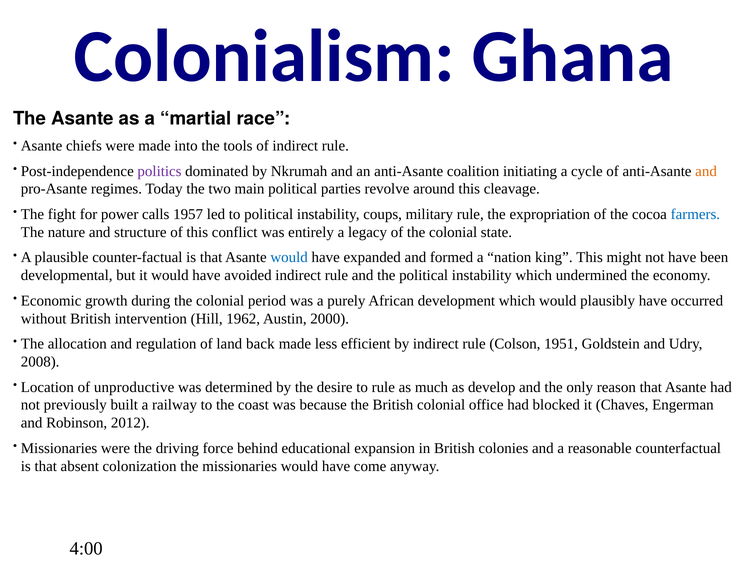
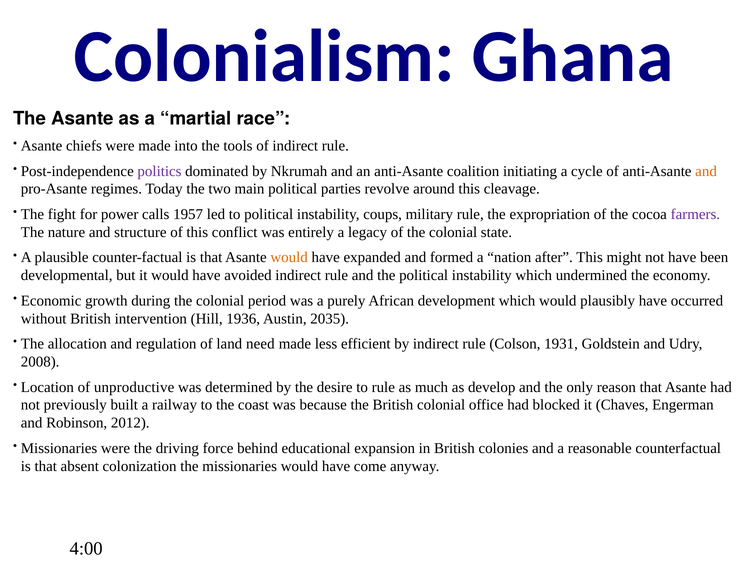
farmers colour: blue -> purple
would at (289, 257) colour: blue -> orange
king: king -> after
1962: 1962 -> 1936
2000: 2000 -> 2035
back: back -> need
1951: 1951 -> 1931
